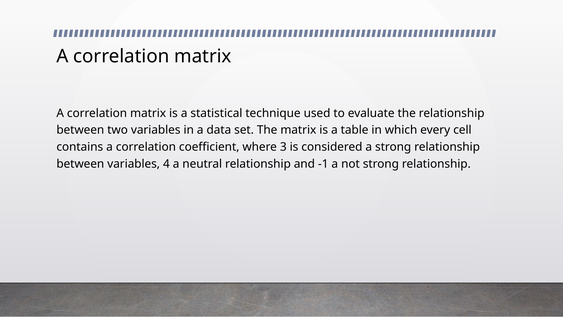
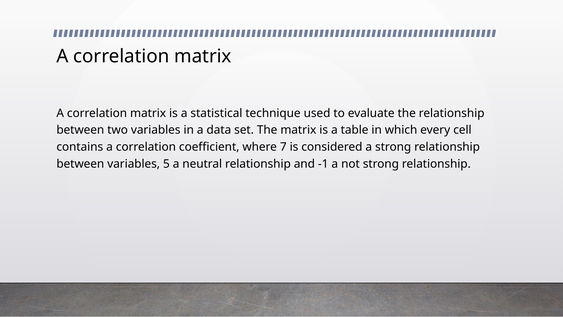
3: 3 -> 7
4: 4 -> 5
